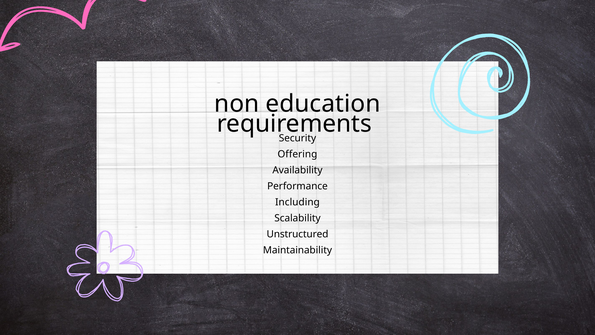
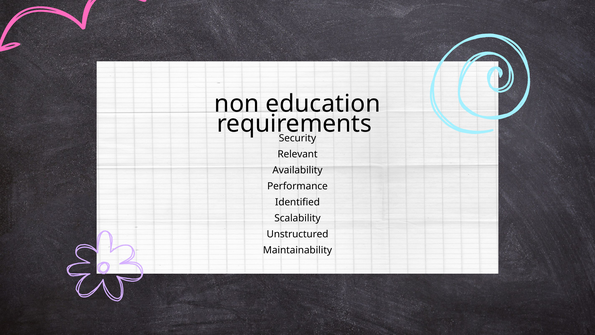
Offering: Offering -> Relevant
Including: Including -> Identified
